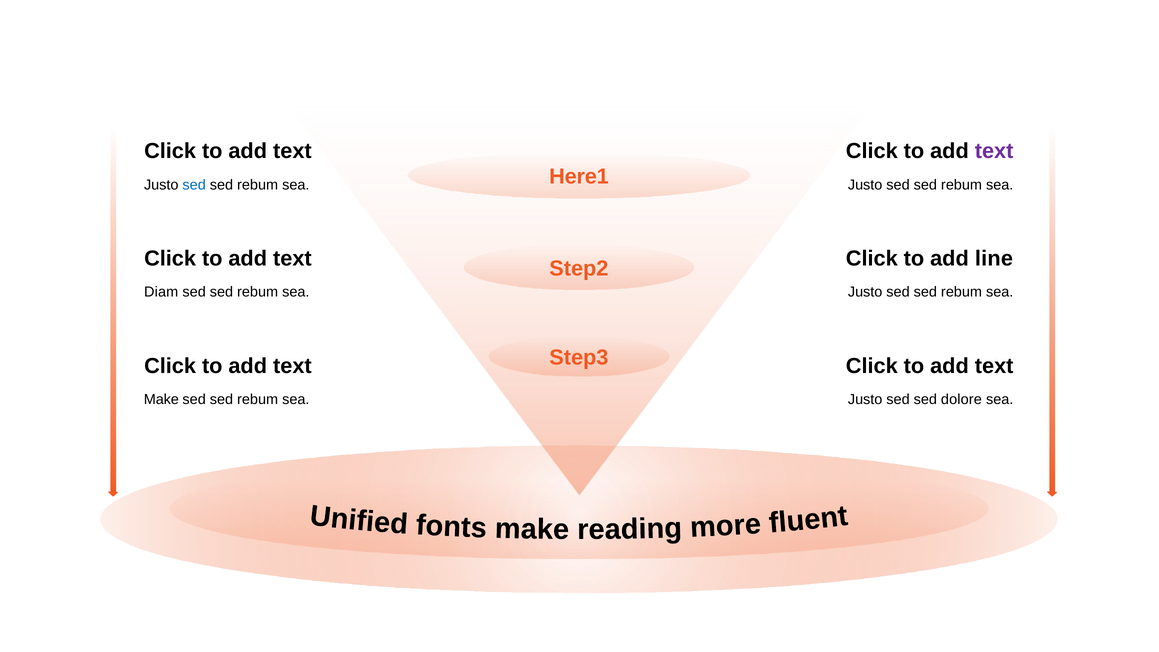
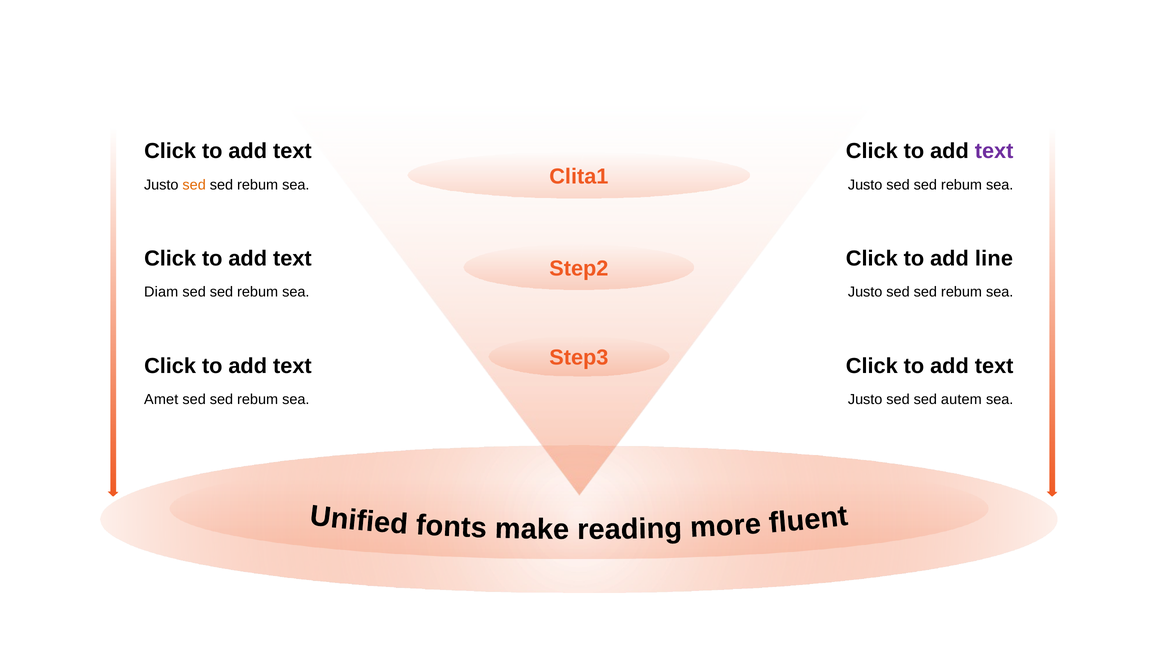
Here1: Here1 -> Clita1
sed at (194, 185) colour: blue -> orange
Make: Make -> Amet
dolore: dolore -> autem
